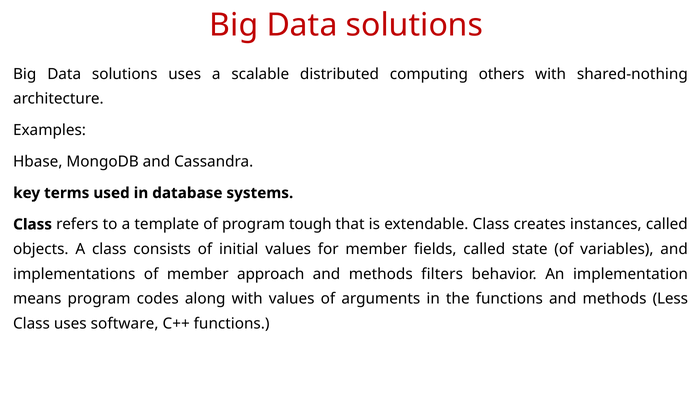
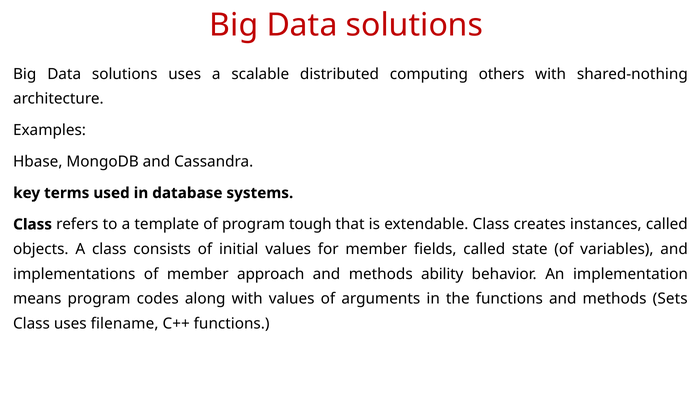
filters: filters -> ability
Less: Less -> Sets
software: software -> filename
